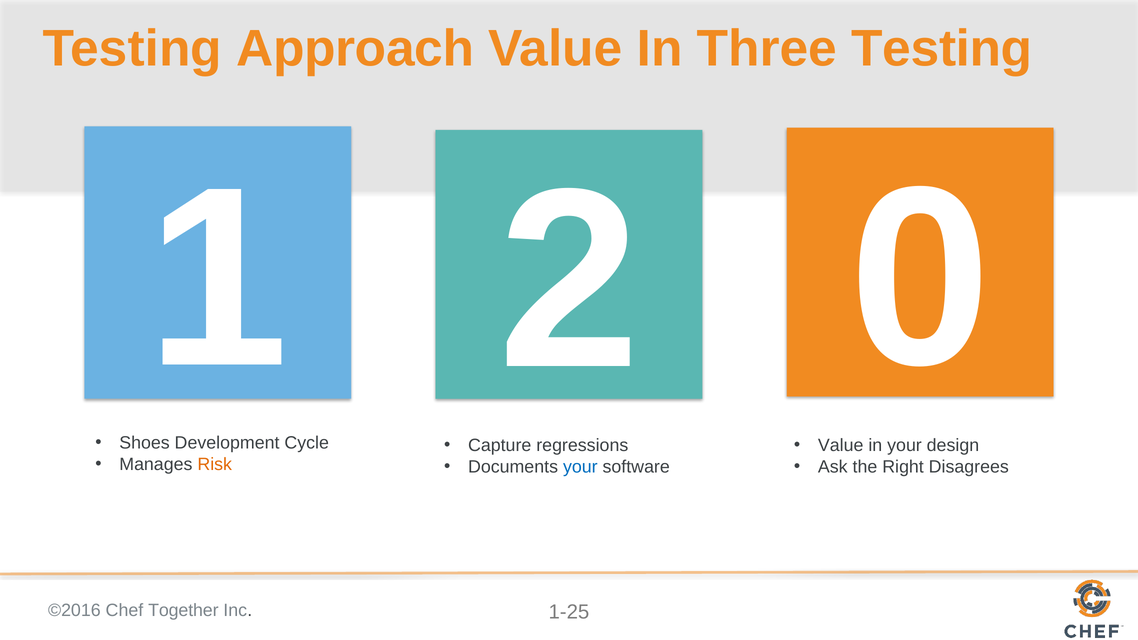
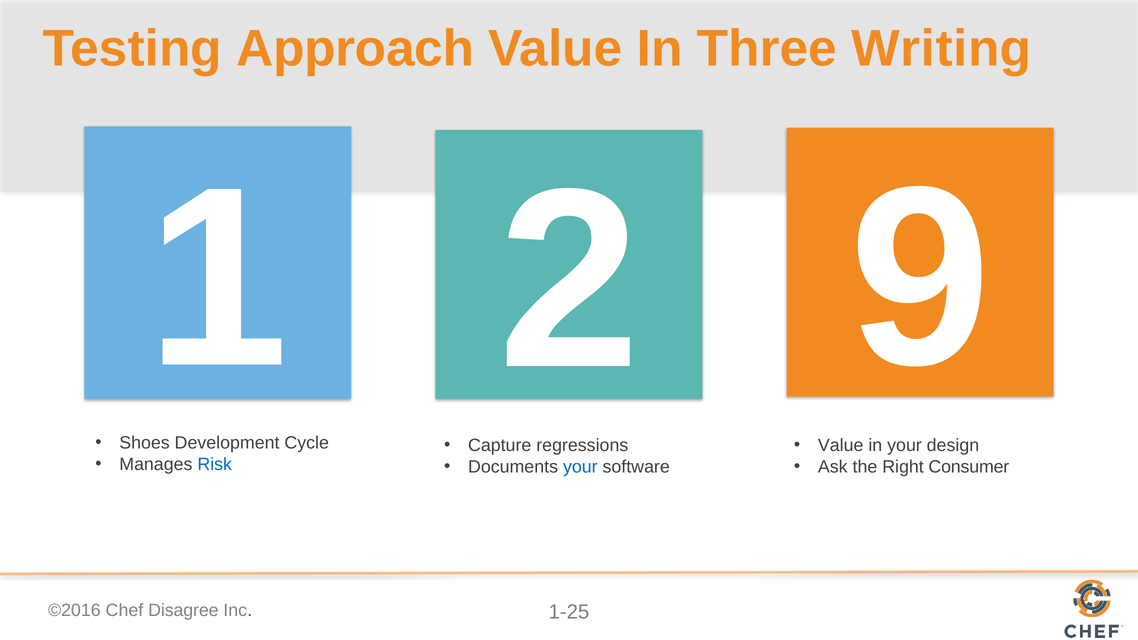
Three Testing: Testing -> Writing
0: 0 -> 9
Risk colour: orange -> blue
Disagrees: Disagrees -> Consumer
Together: Together -> Disagree
